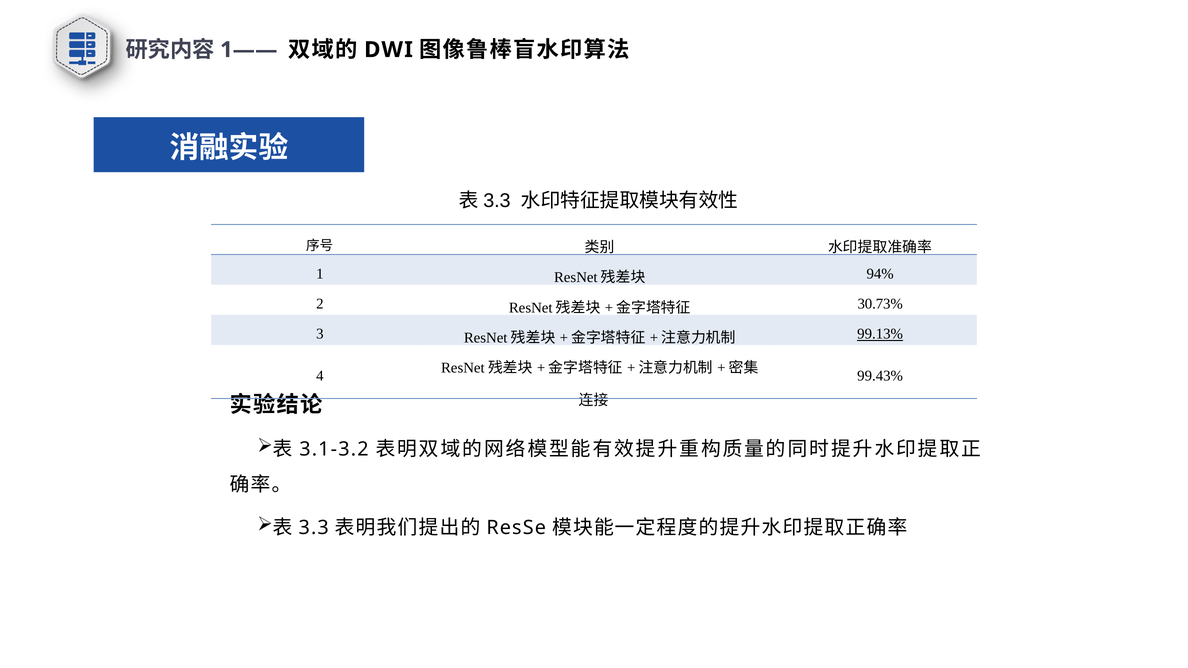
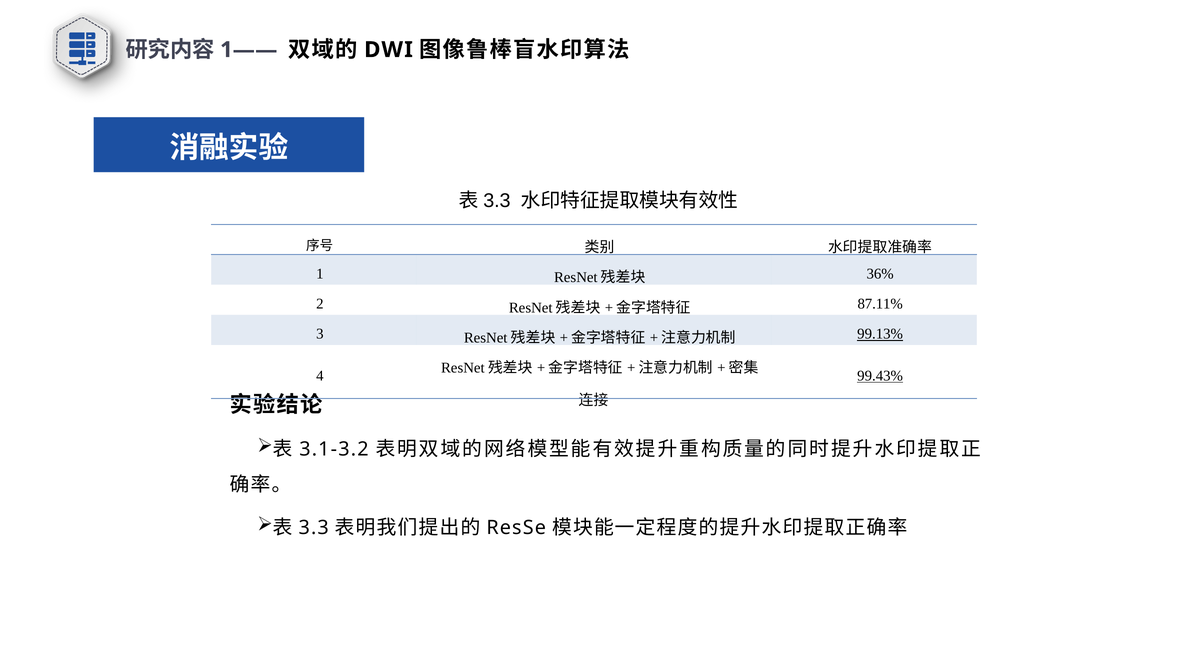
94%: 94% -> 36%
30.73%: 30.73% -> 87.11%
99.43% underline: none -> present
